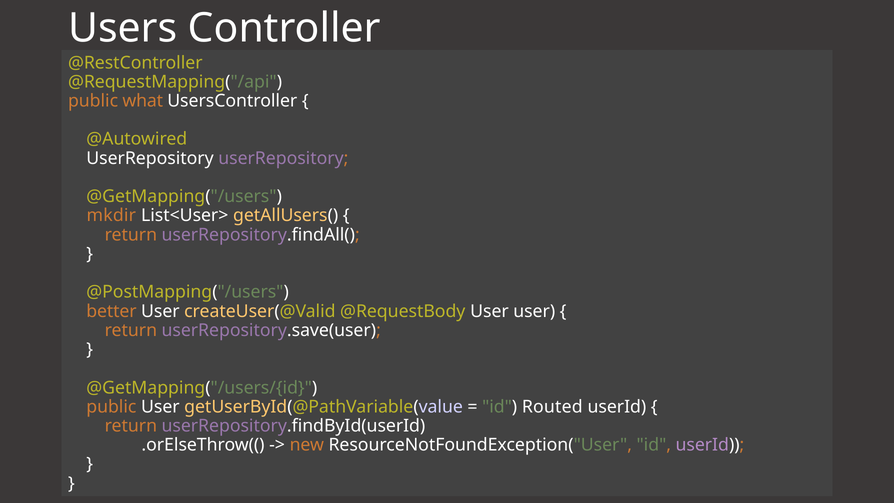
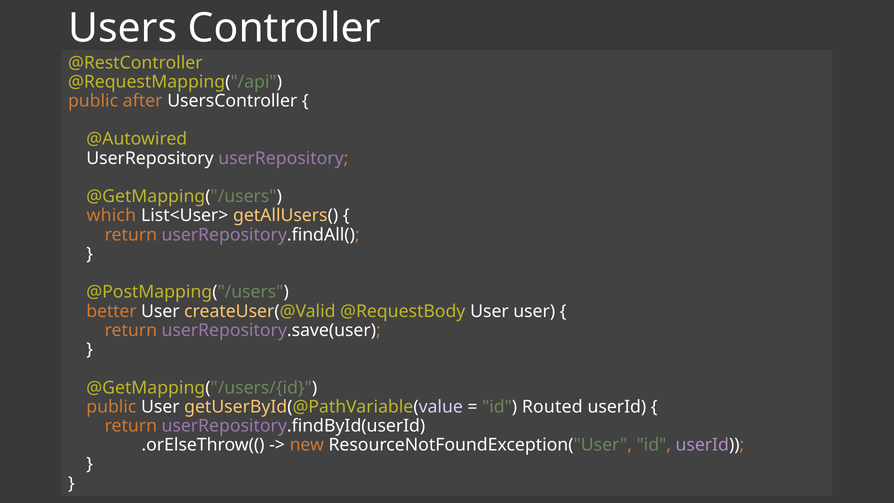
what: what -> after
mkdir: mkdir -> which
